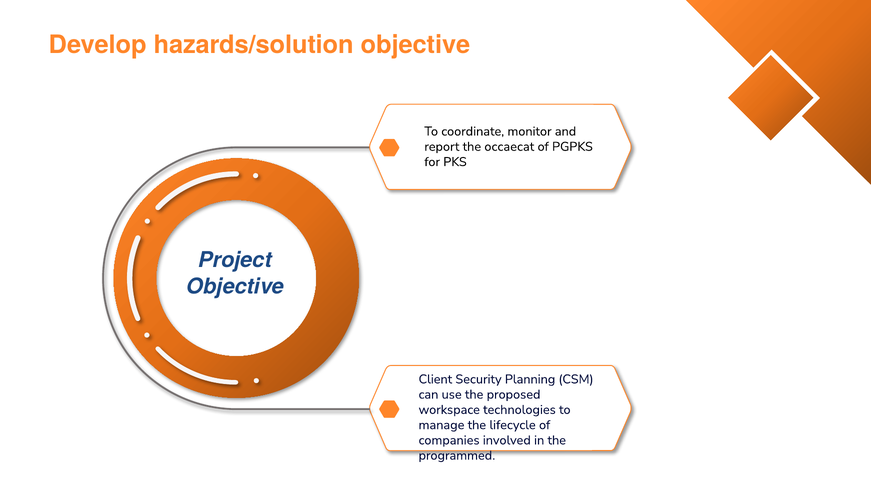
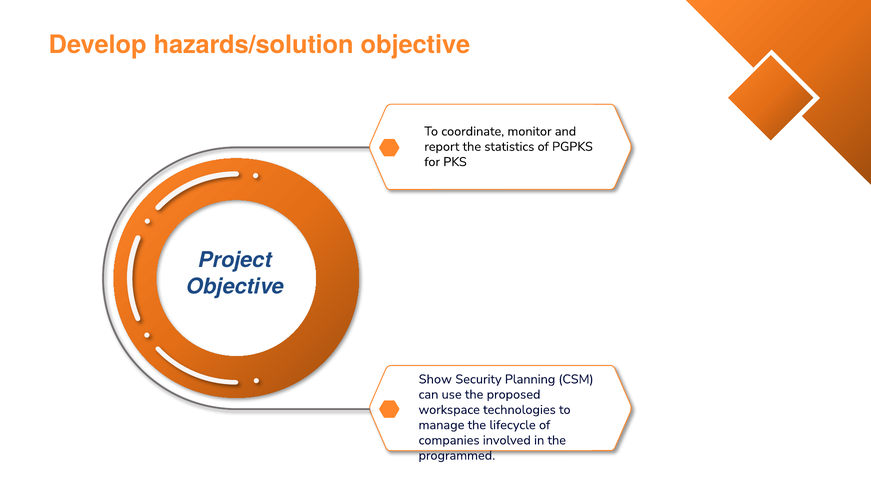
occaecat: occaecat -> statistics
Client: Client -> Show
